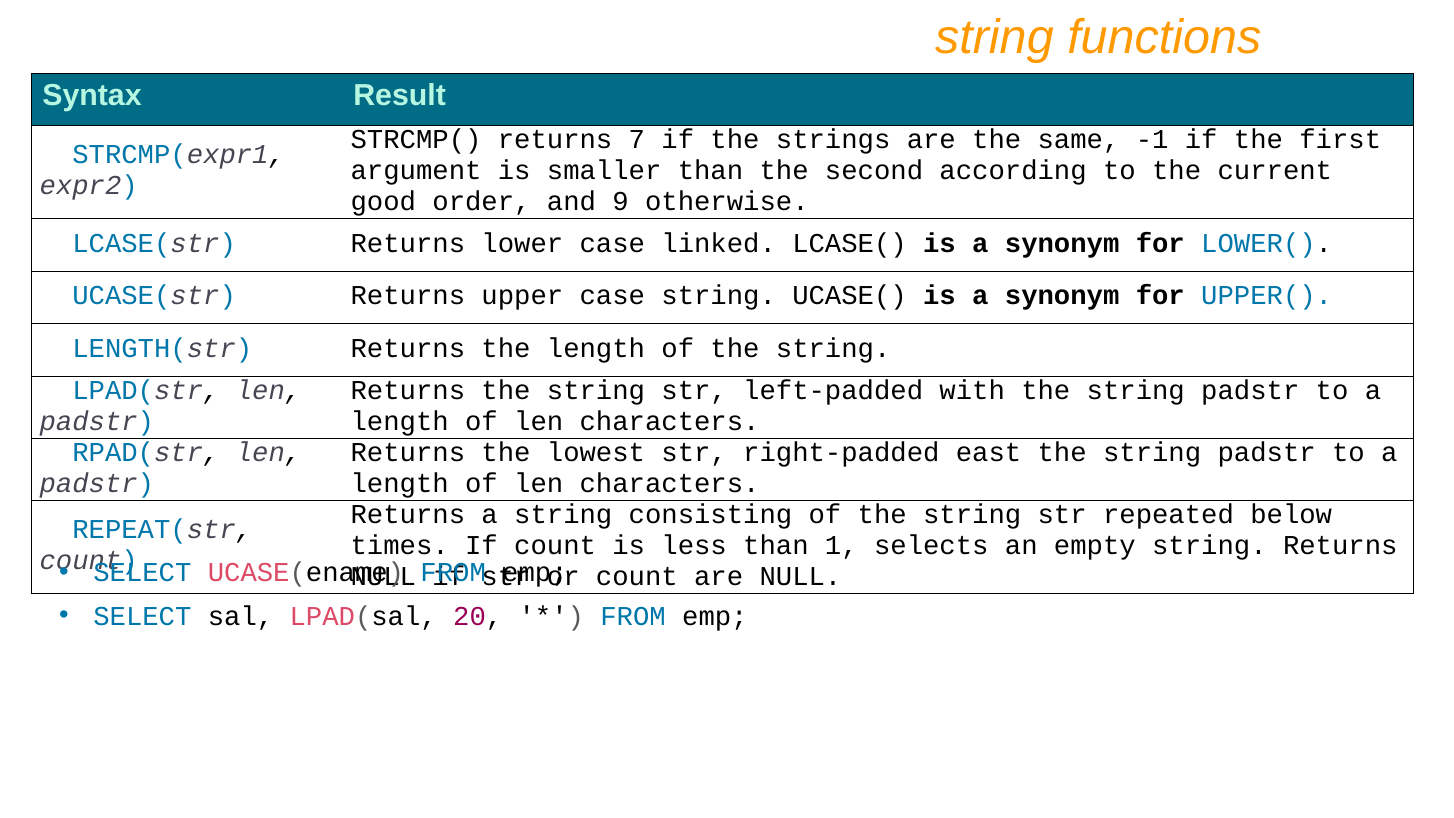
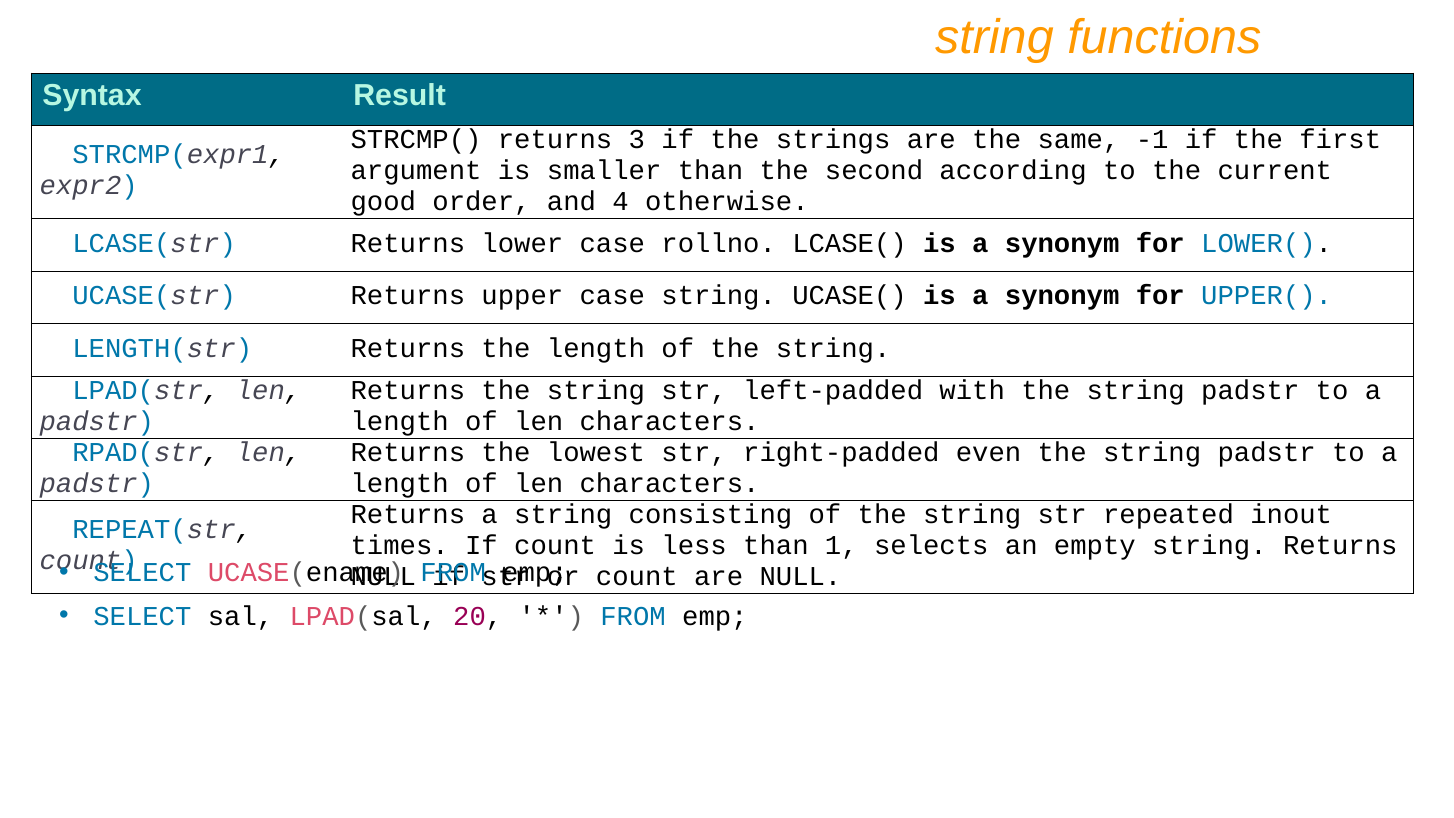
7: 7 -> 3
9: 9 -> 4
linked: linked -> rollno
east: east -> even
below: below -> inout
